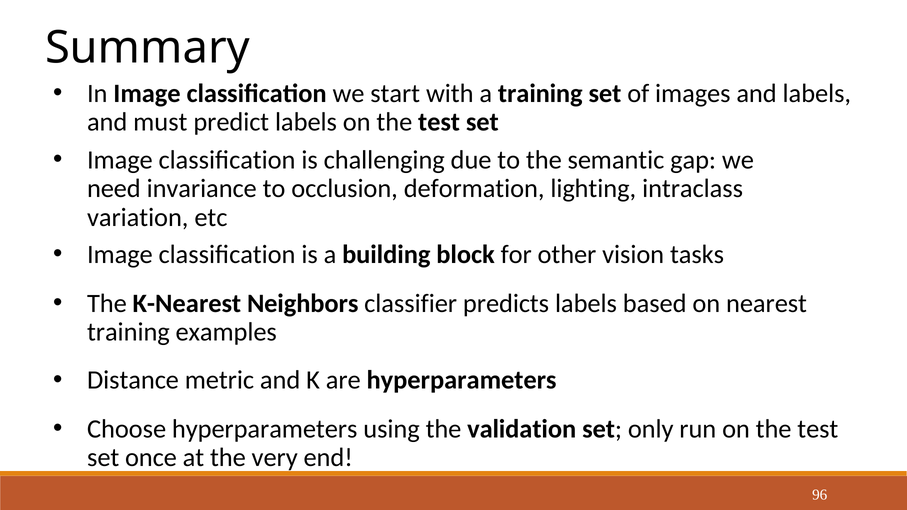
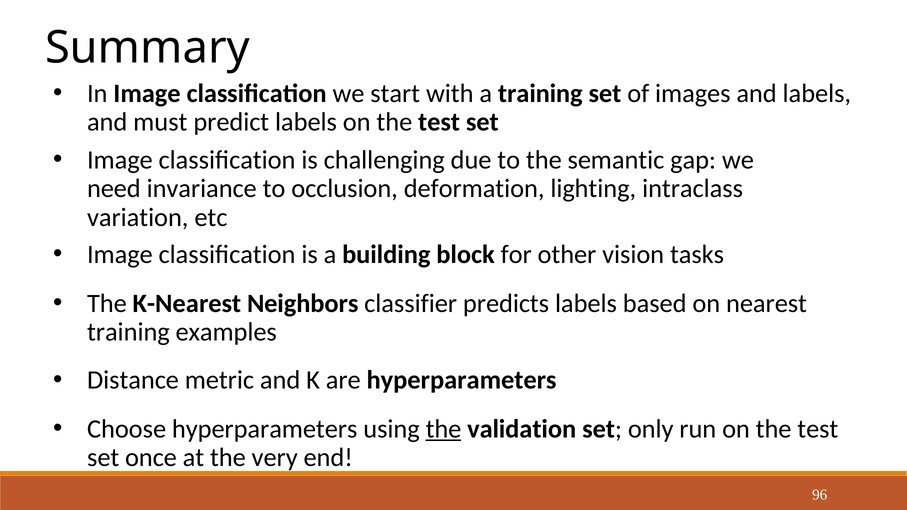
the at (444, 429) underline: none -> present
